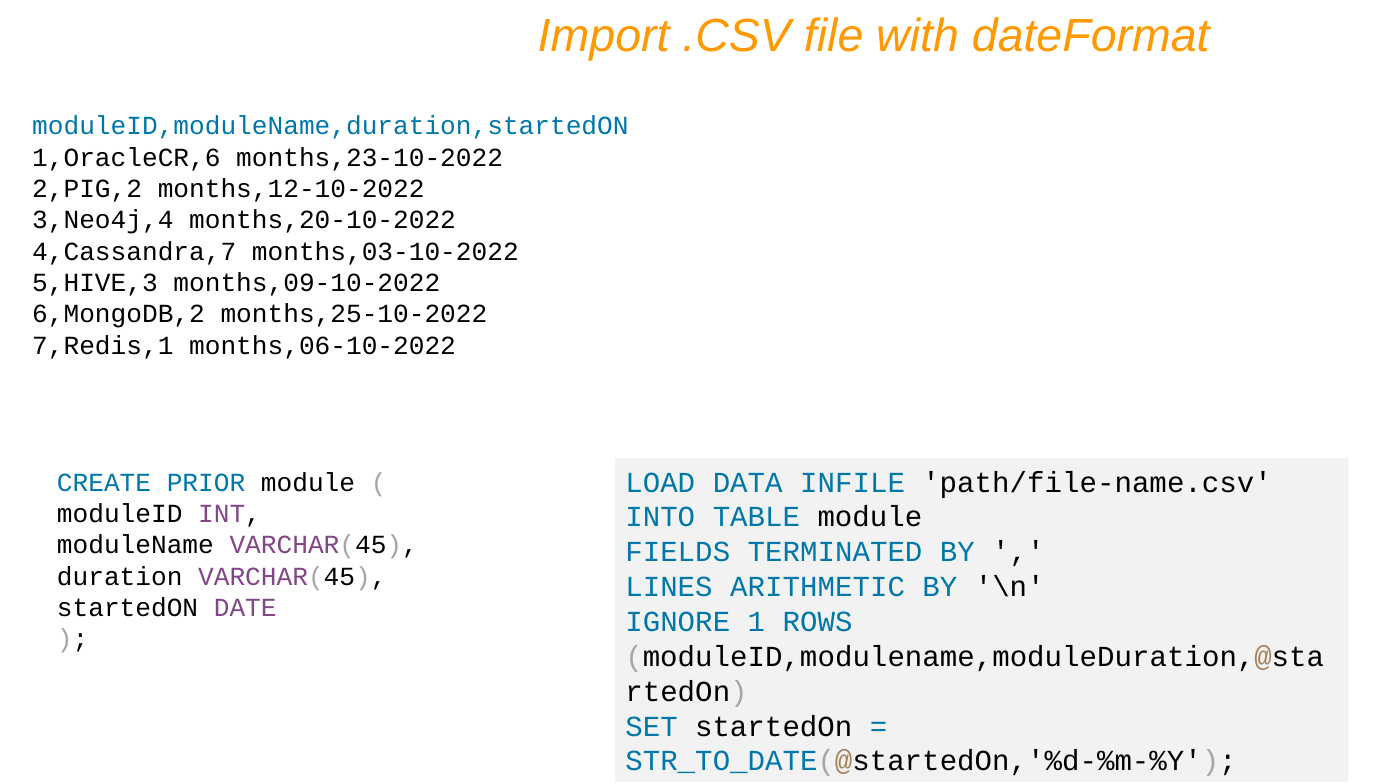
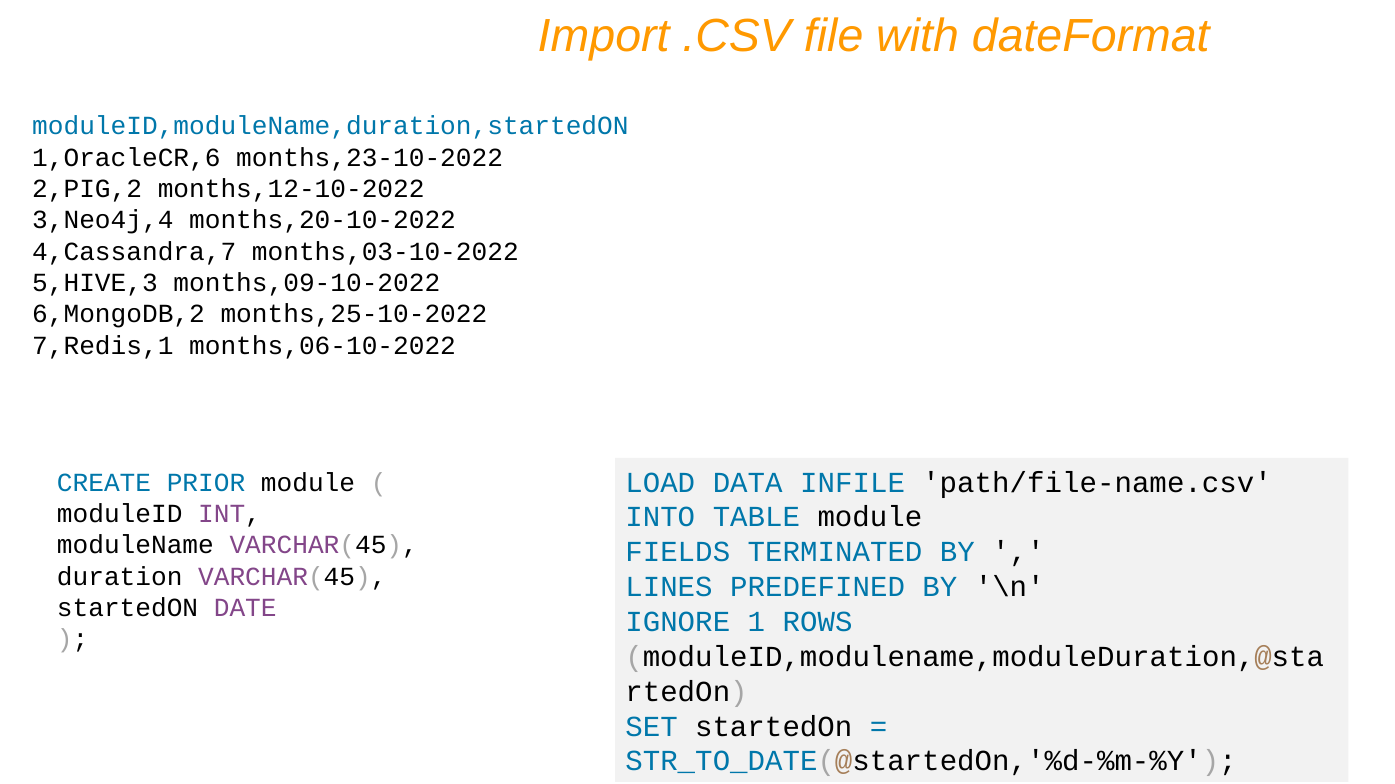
ARITHMETIC: ARITHMETIC -> PREDEFINED
